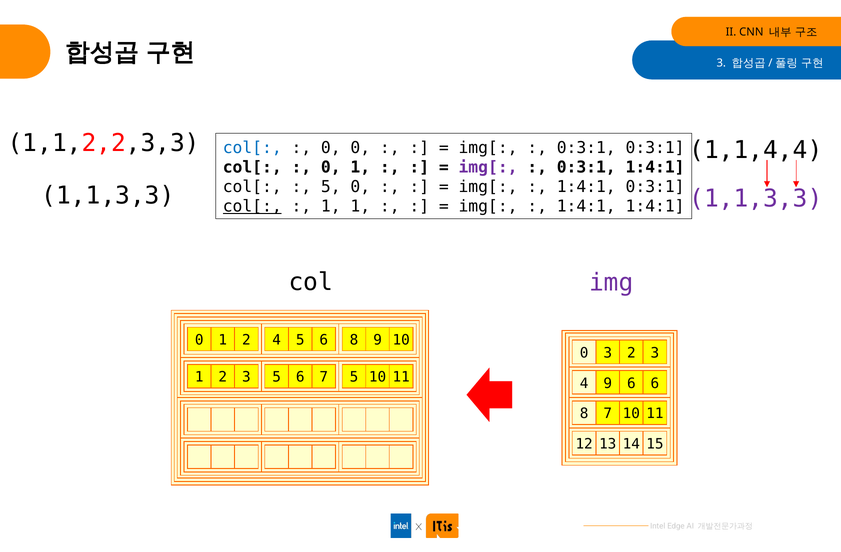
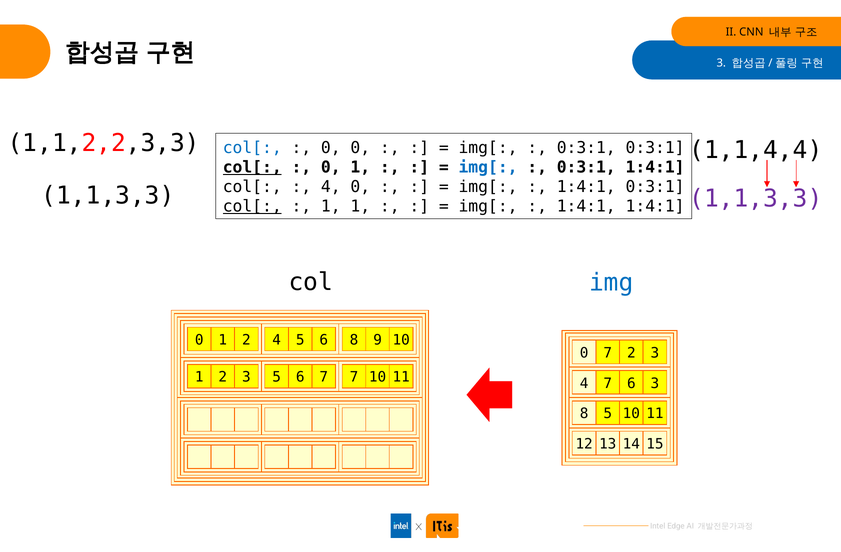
col[ at (252, 167) underline: none -> present
img[ at (488, 167) colour: purple -> blue
5 at (331, 187): 5 -> 4
img colour: purple -> blue
0 3: 3 -> 7
7 5: 5 -> 7
4 9: 9 -> 7
6 6: 6 -> 3
8 7: 7 -> 5
